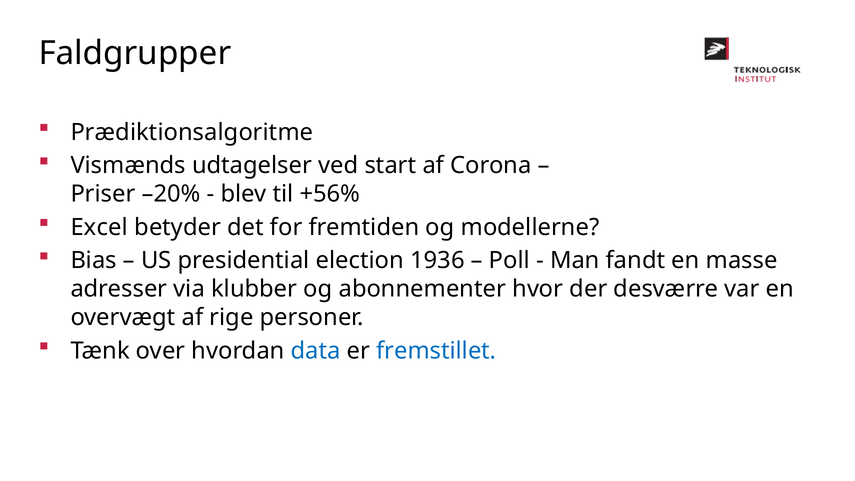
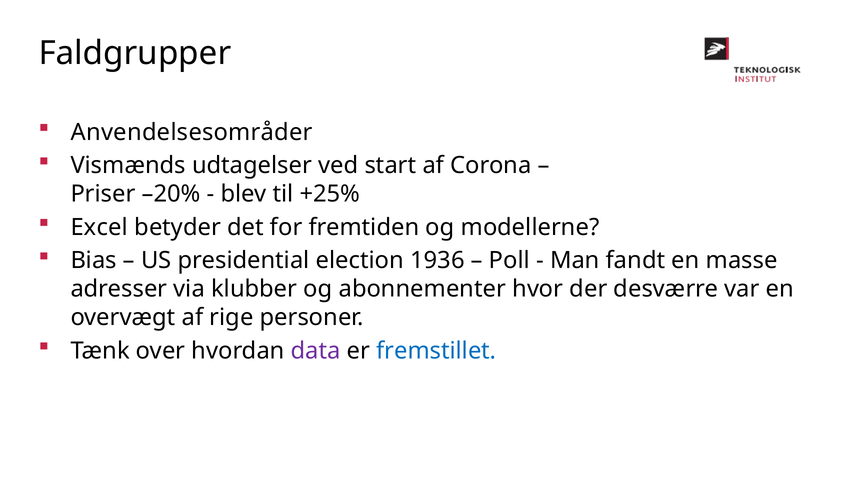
Prædiktionsalgoritme: Prædiktionsalgoritme -> Anvendelsesområder
+56%: +56% -> +25%
data colour: blue -> purple
